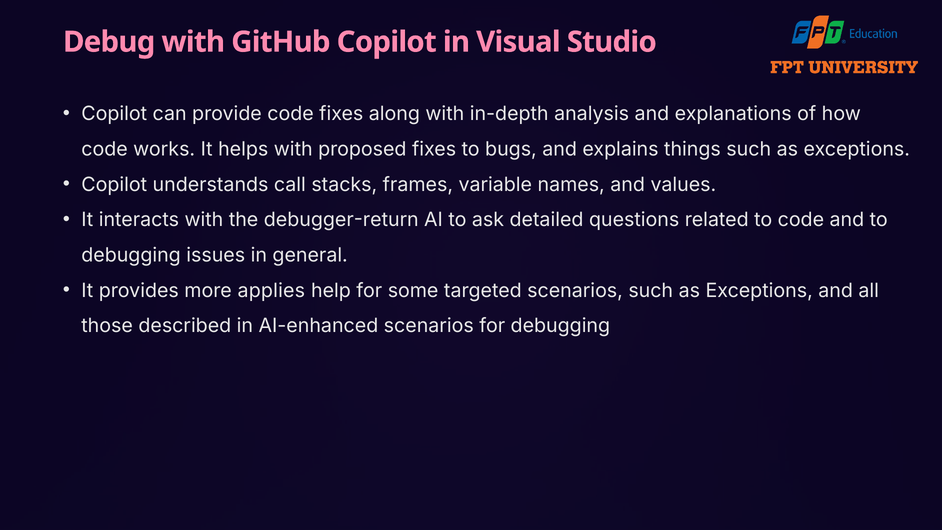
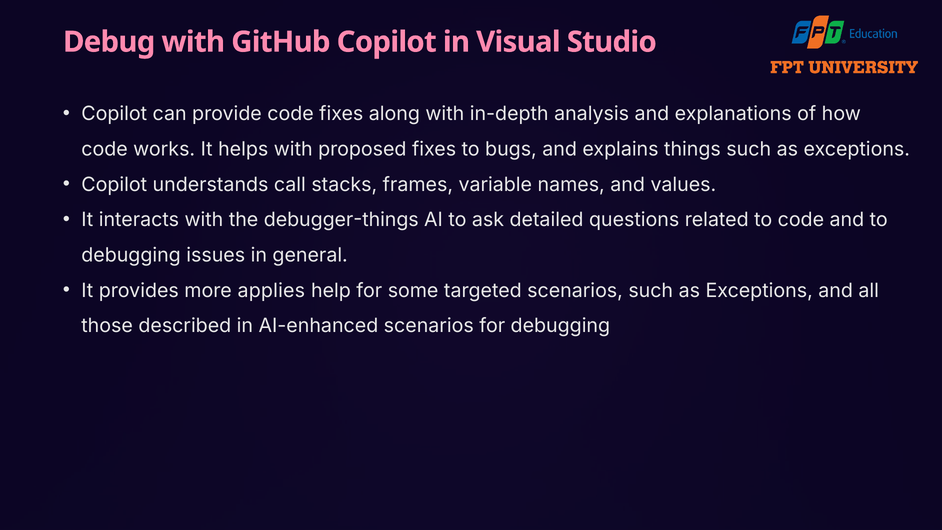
debugger-return: debugger-return -> debugger-things
